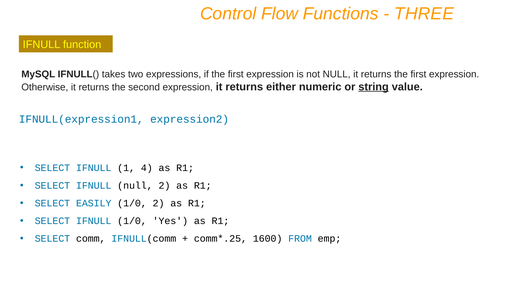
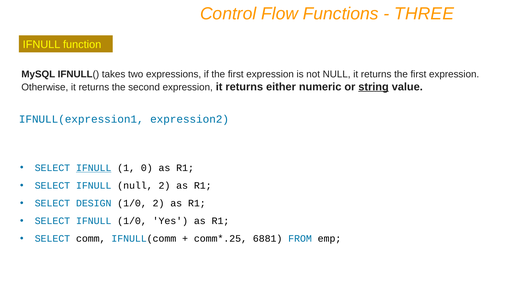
IFNULL at (94, 168) underline: none -> present
4: 4 -> 0
EASILY: EASILY -> DESIGN
1600: 1600 -> 6881
